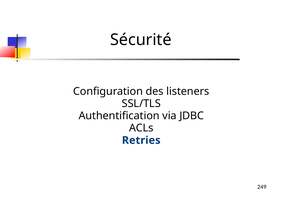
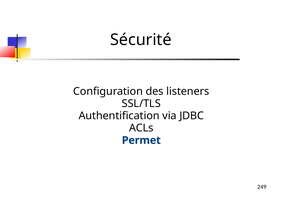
Retries: Retries -> Permet
